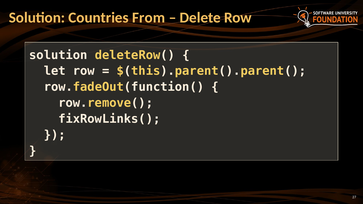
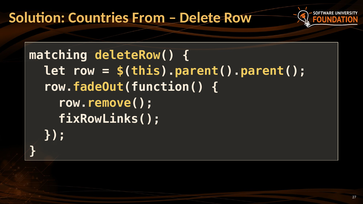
solution at (58, 55): solution -> matching
